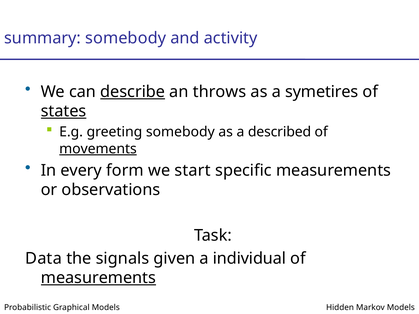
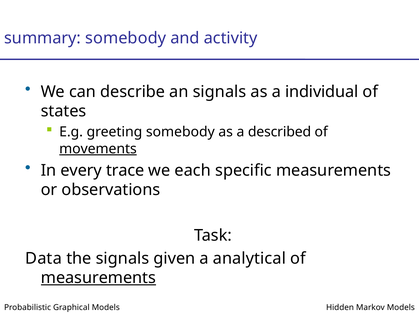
describe underline: present -> none
an throws: throws -> signals
symetires: symetires -> individual
states underline: present -> none
form: form -> trace
start: start -> each
individual: individual -> analytical
